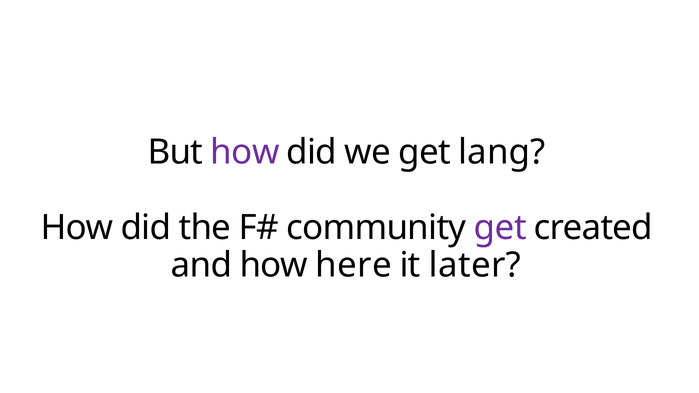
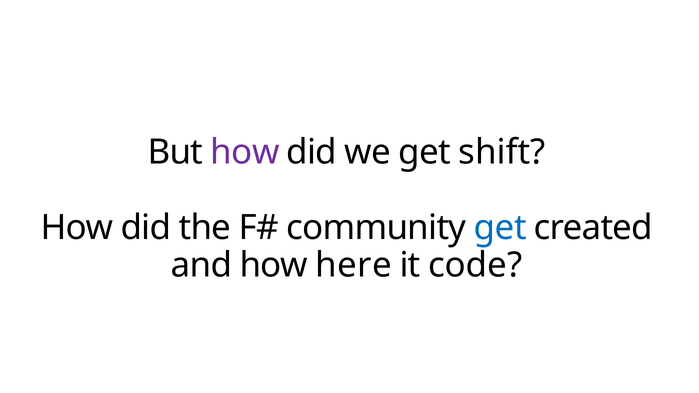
lang: lang -> shift
get at (500, 228) colour: purple -> blue
later: later -> code
